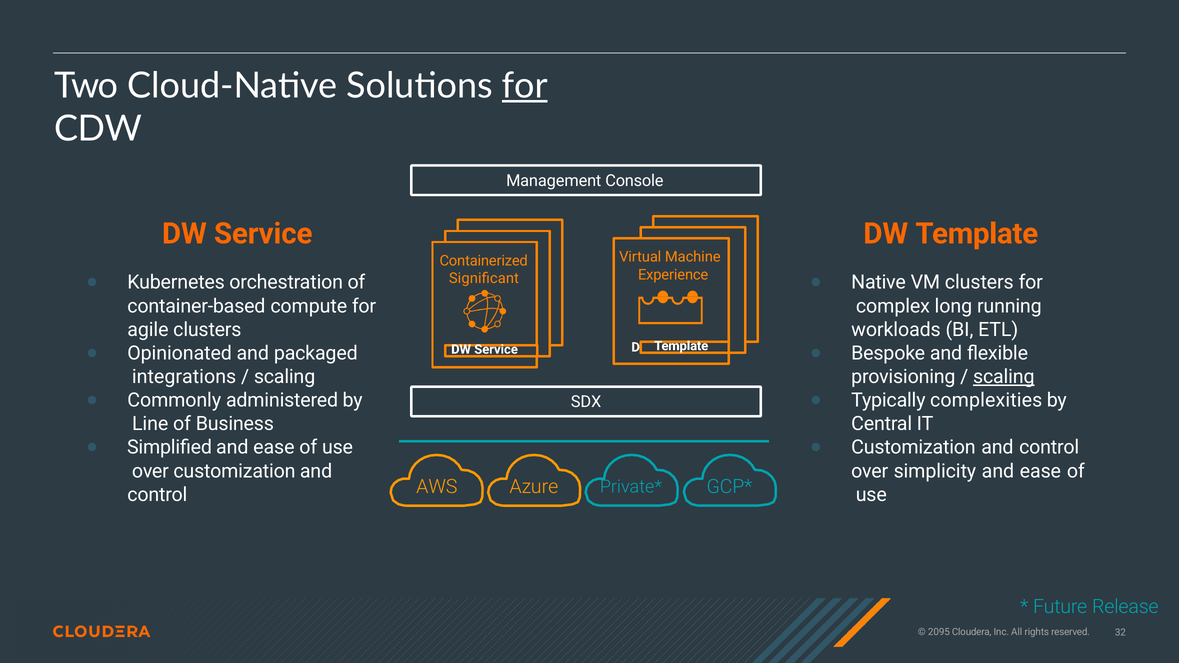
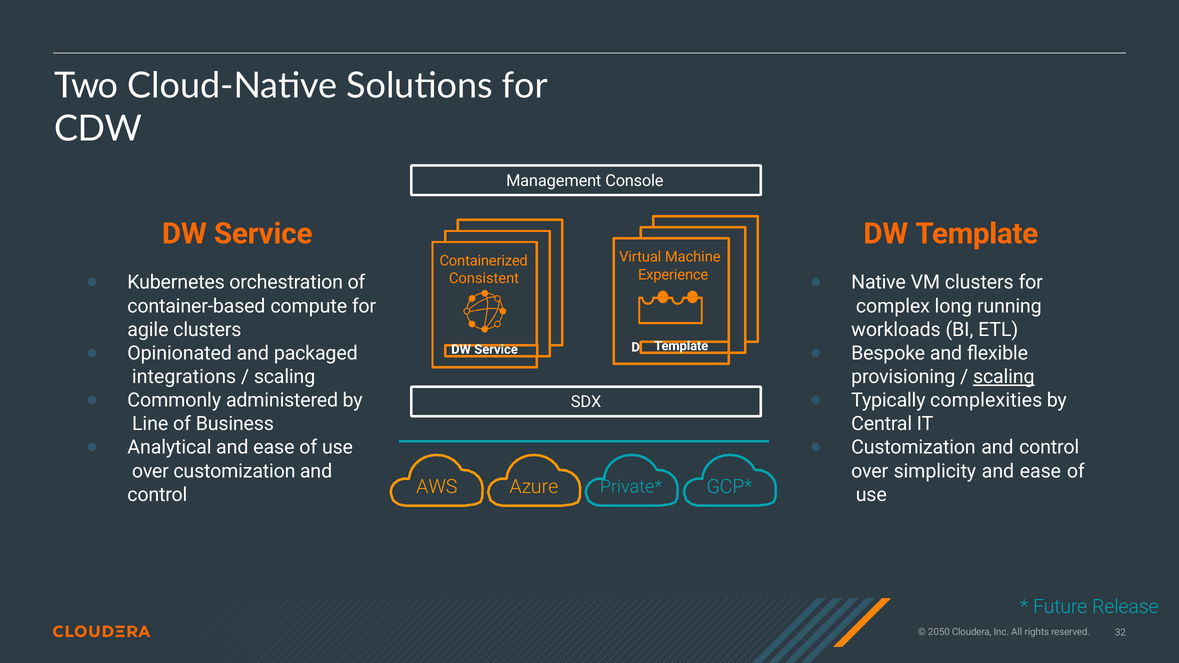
for at (525, 86) underline: present -> none
Signiﬁcant: Signiﬁcant -> Consistent
Simpliﬁed: Simpliﬁed -> Analytical
2095: 2095 -> 2050
